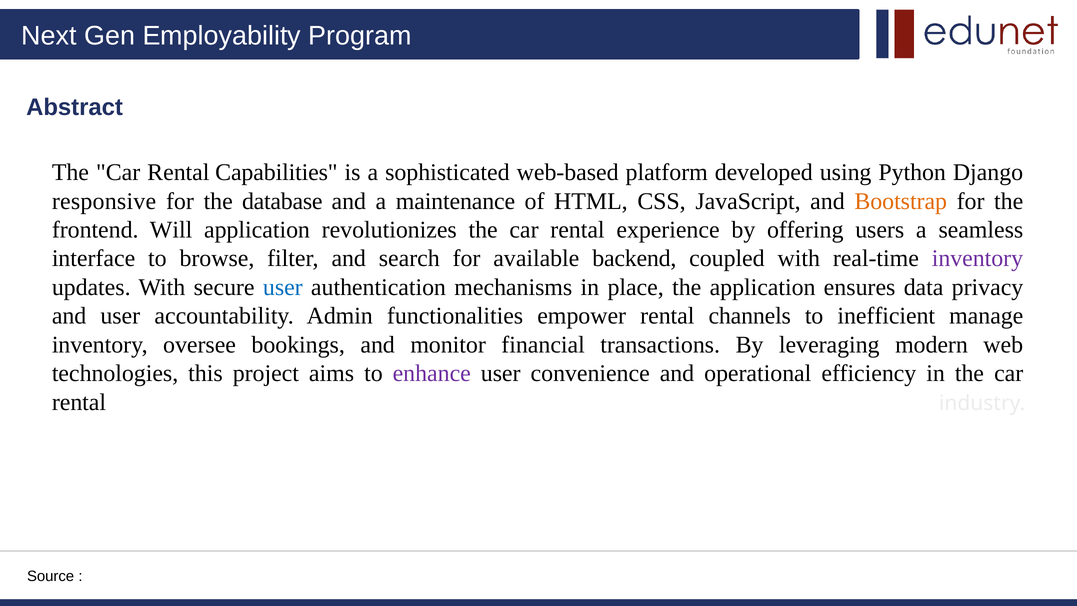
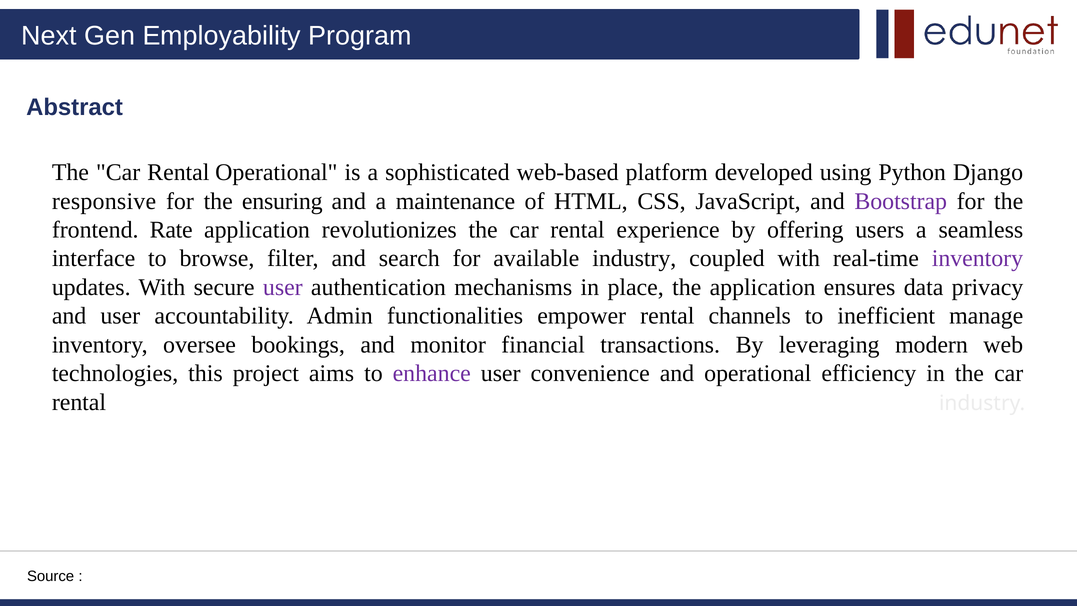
Rental Capabilities: Capabilities -> Operational
database: database -> ensuring
Bootstrap colour: orange -> purple
Will: Will -> Rate
available backend: backend -> industry
user at (283, 287) colour: blue -> purple
